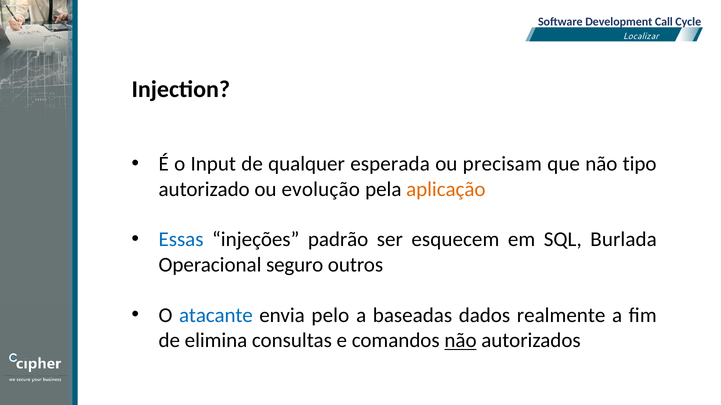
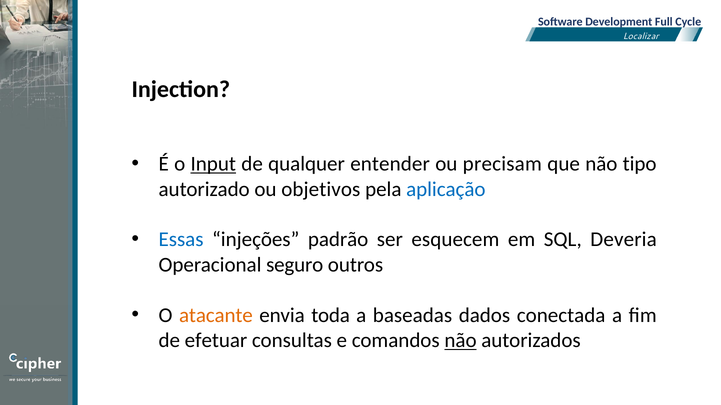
Call: Call -> Full
Input underline: none -> present
esperada: esperada -> entender
evolução: evolução -> objetivos
aplicação colour: orange -> blue
Burlada: Burlada -> Deveria
atacante colour: blue -> orange
pelo: pelo -> toda
realmente: realmente -> conectada
elimina: elimina -> efetuar
